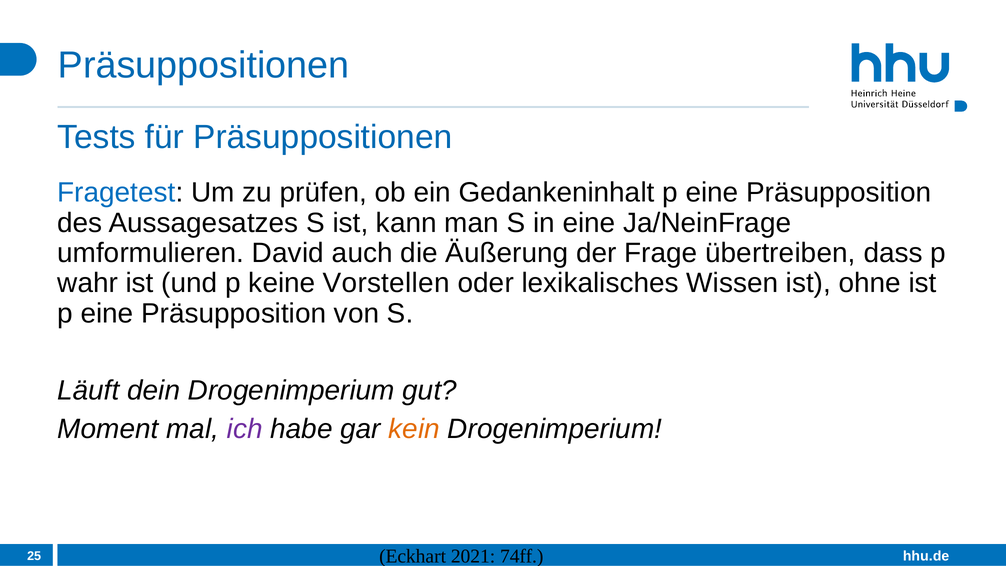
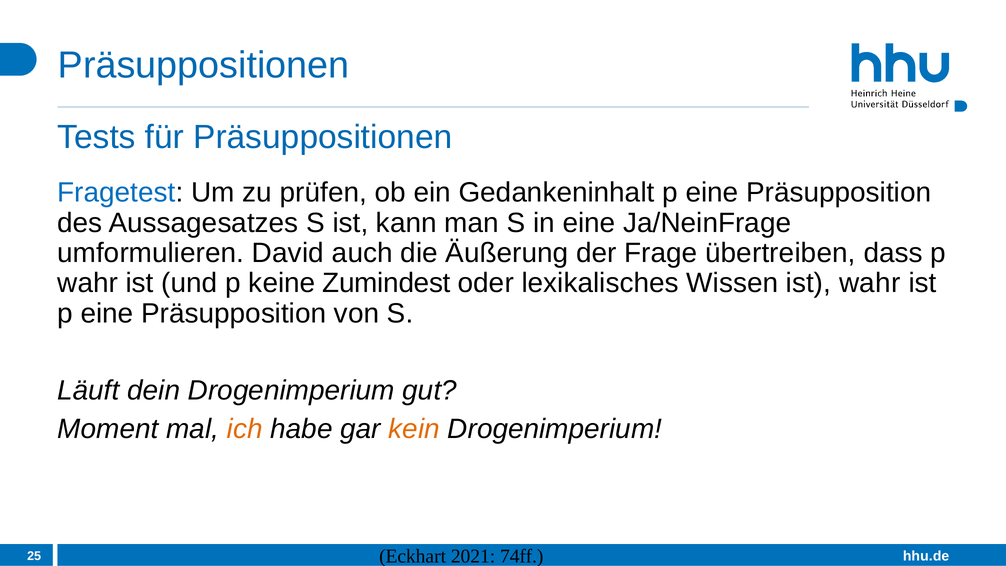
Vorstellen: Vorstellen -> Zumindest
ist ohne: ohne -> wahr
ich colour: purple -> orange
